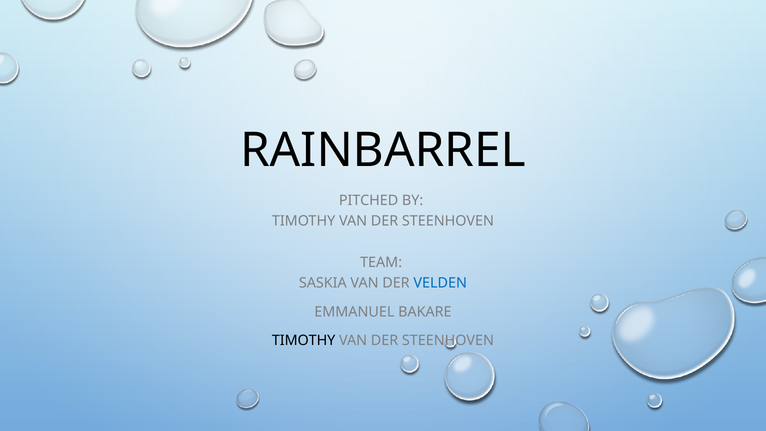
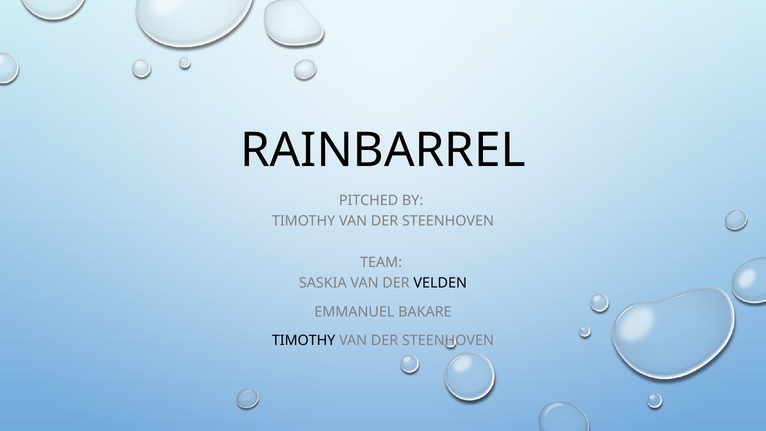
VELDEN colour: blue -> black
